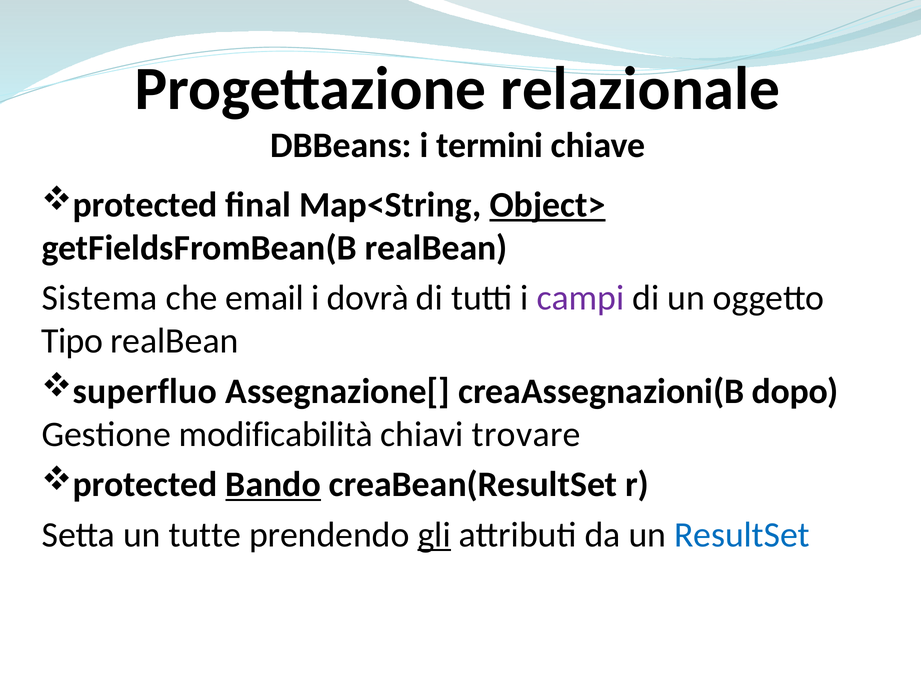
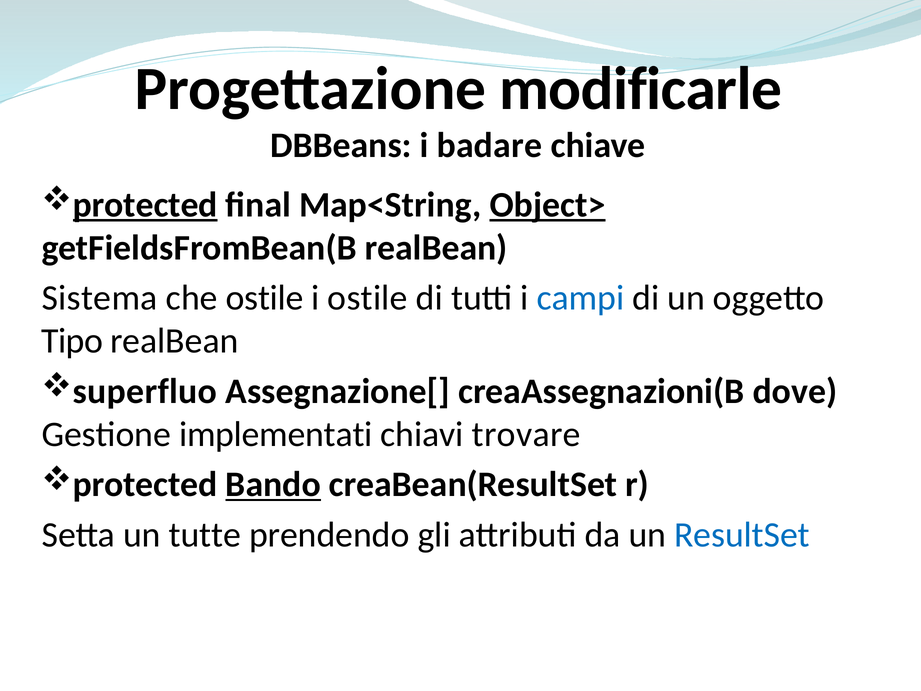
relazionale: relazionale -> modificarle
termini: termini -> badare
protected at (145, 205) underline: none -> present
che email: email -> ostile
i dovrà: dovrà -> ostile
campi colour: purple -> blue
dopo: dopo -> dove
modificabilità: modificabilità -> implementati
gli underline: present -> none
